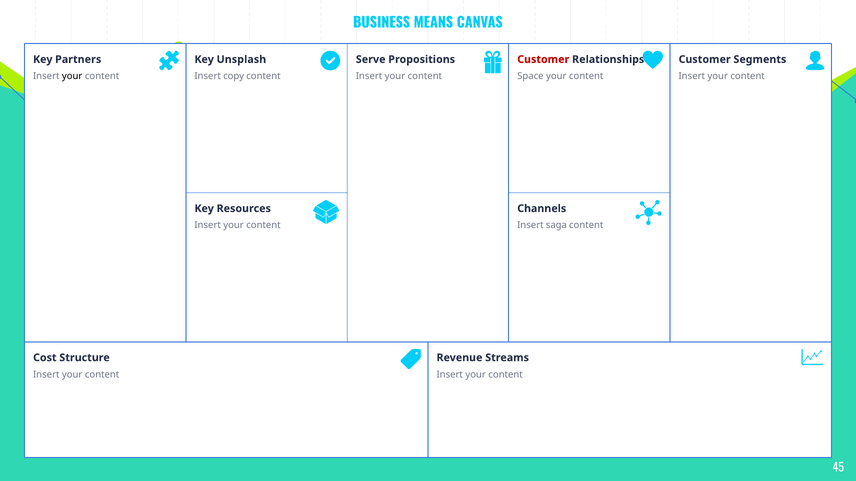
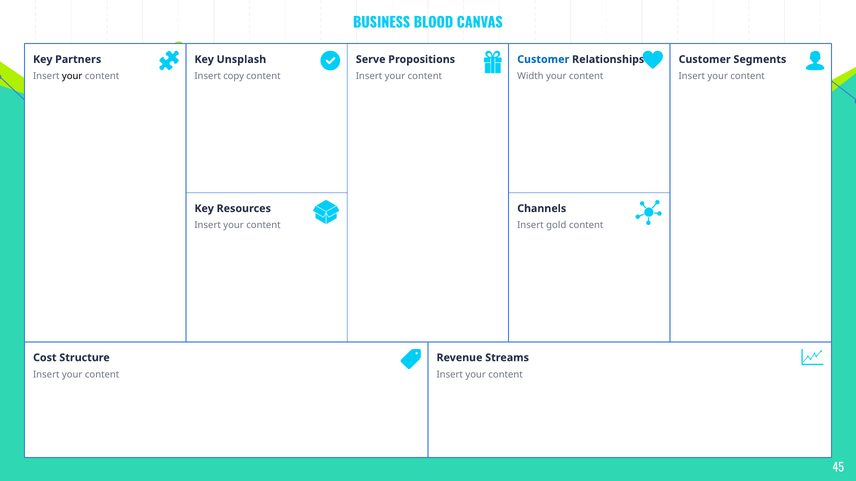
MEANS: MEANS -> BLOOD
Customer at (543, 59) colour: red -> blue
Space: Space -> Width
saga: saga -> gold
